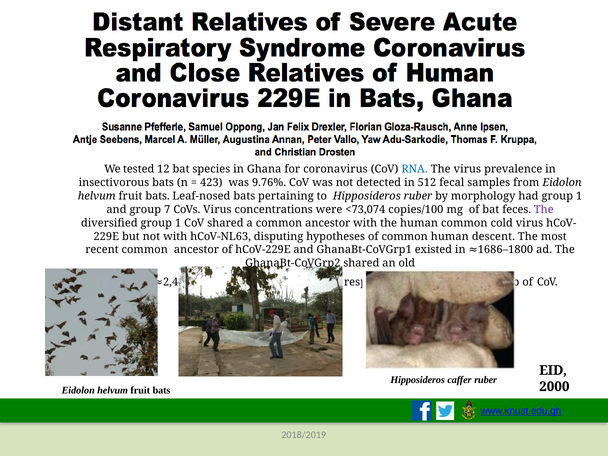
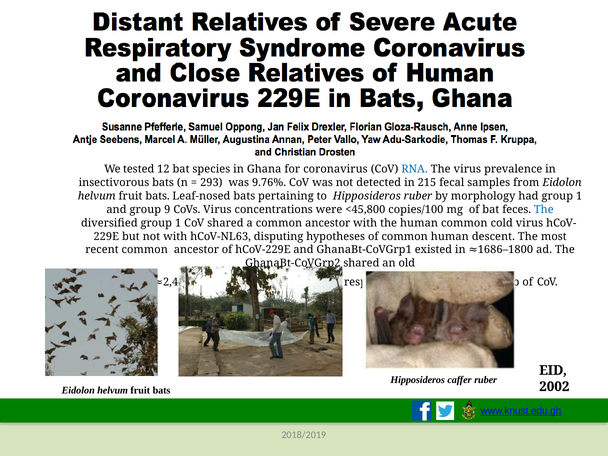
423: 423 -> 293
512: 512 -> 215
7: 7 -> 9
<73,074: <73,074 -> <45,800
The at (544, 209) colour: purple -> blue
2000: 2000 -> 2002
